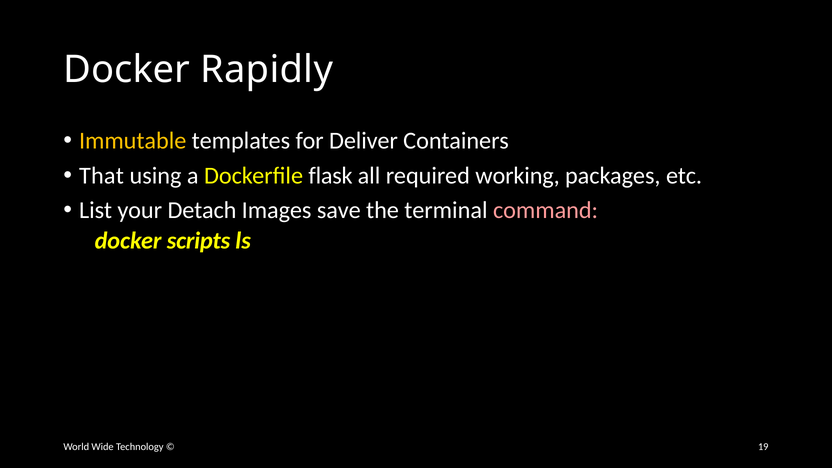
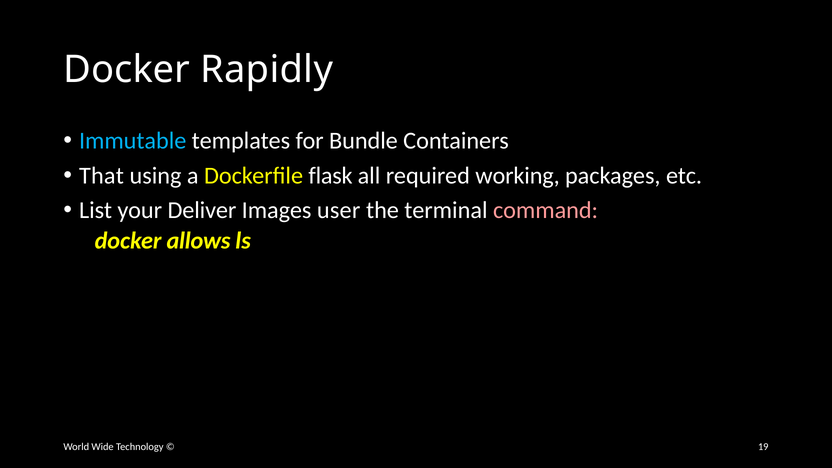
Immutable colour: yellow -> light blue
Deliver: Deliver -> Bundle
Detach: Detach -> Deliver
save: save -> user
scripts: scripts -> allows
